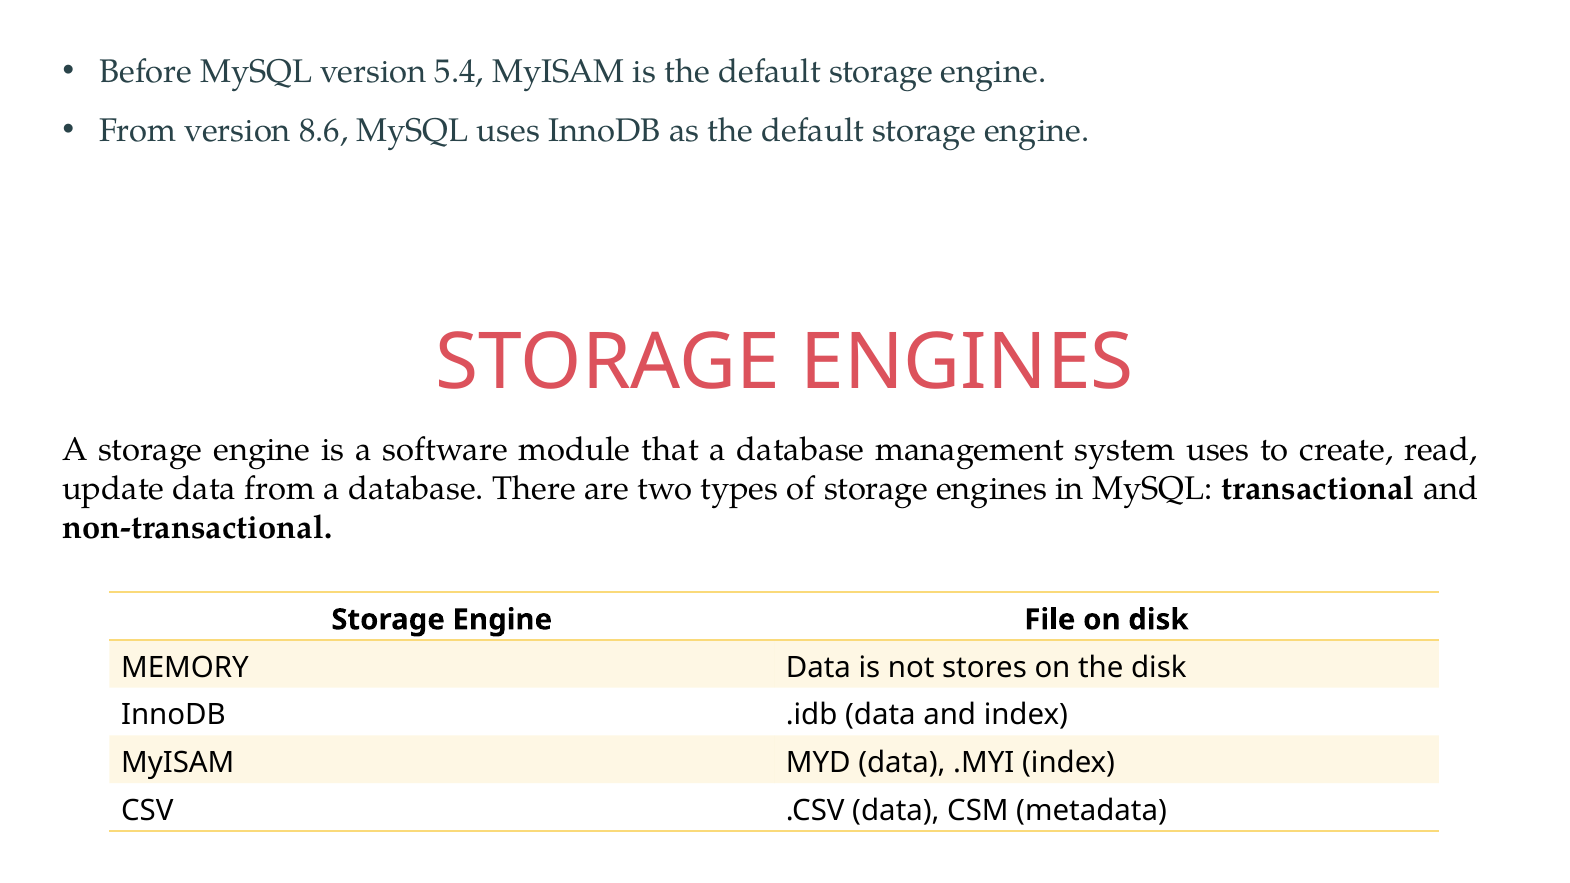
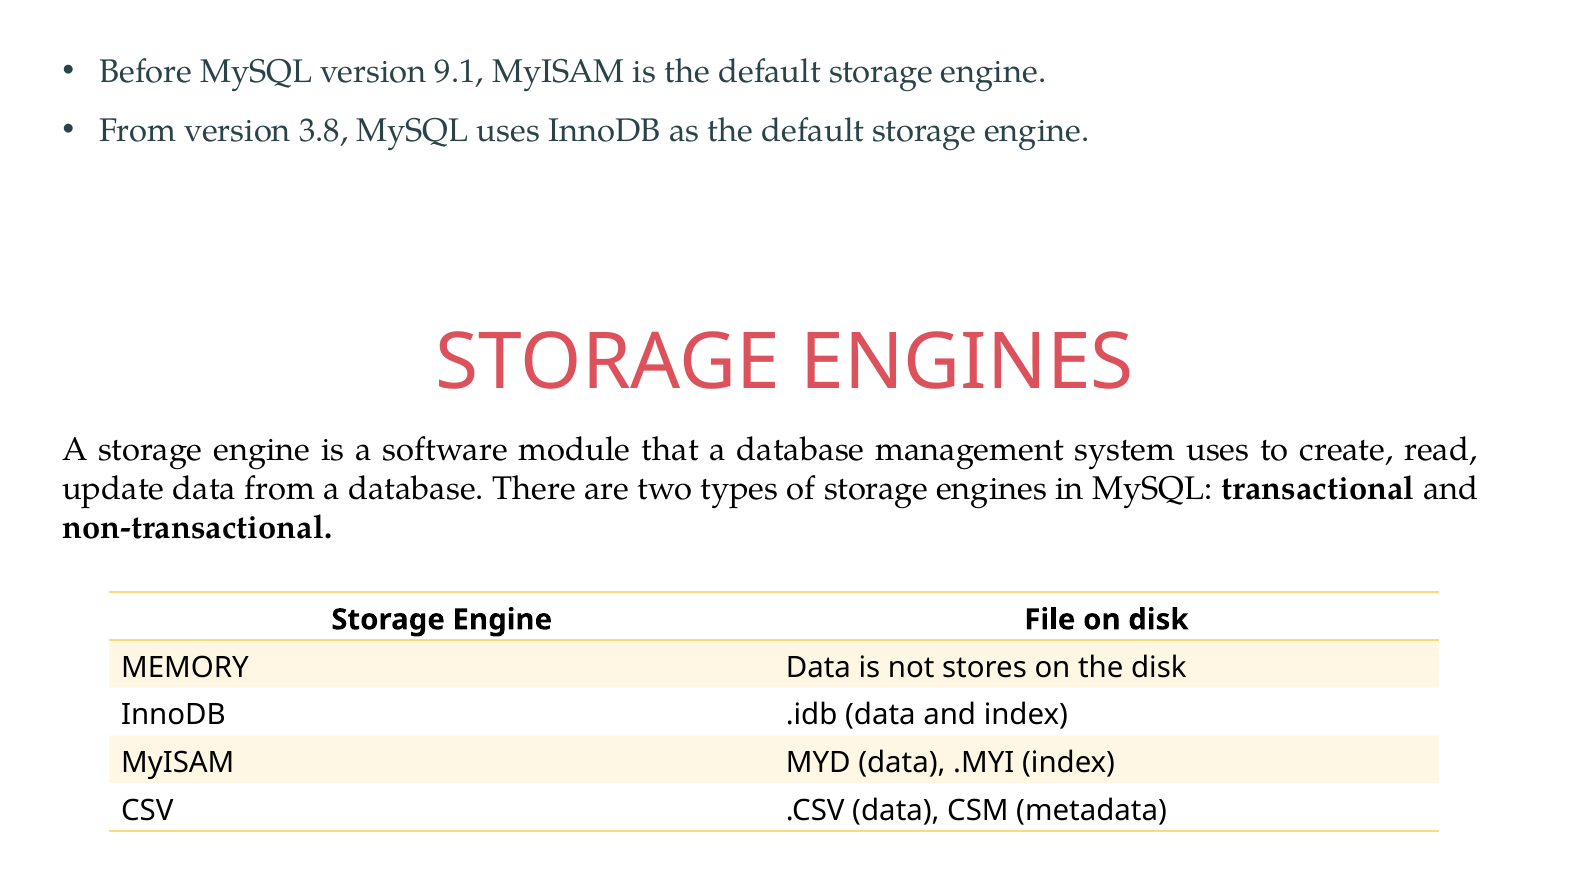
5.4: 5.4 -> 9.1
8.6: 8.6 -> 3.8
